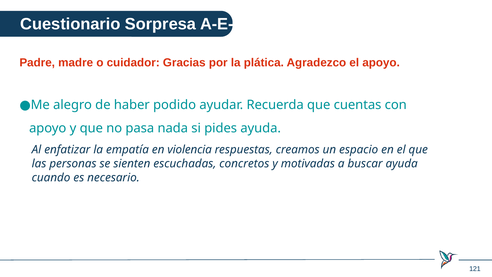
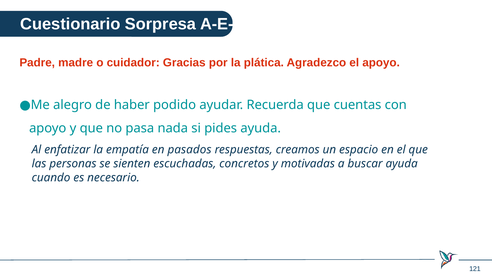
violencia: violencia -> pasados
